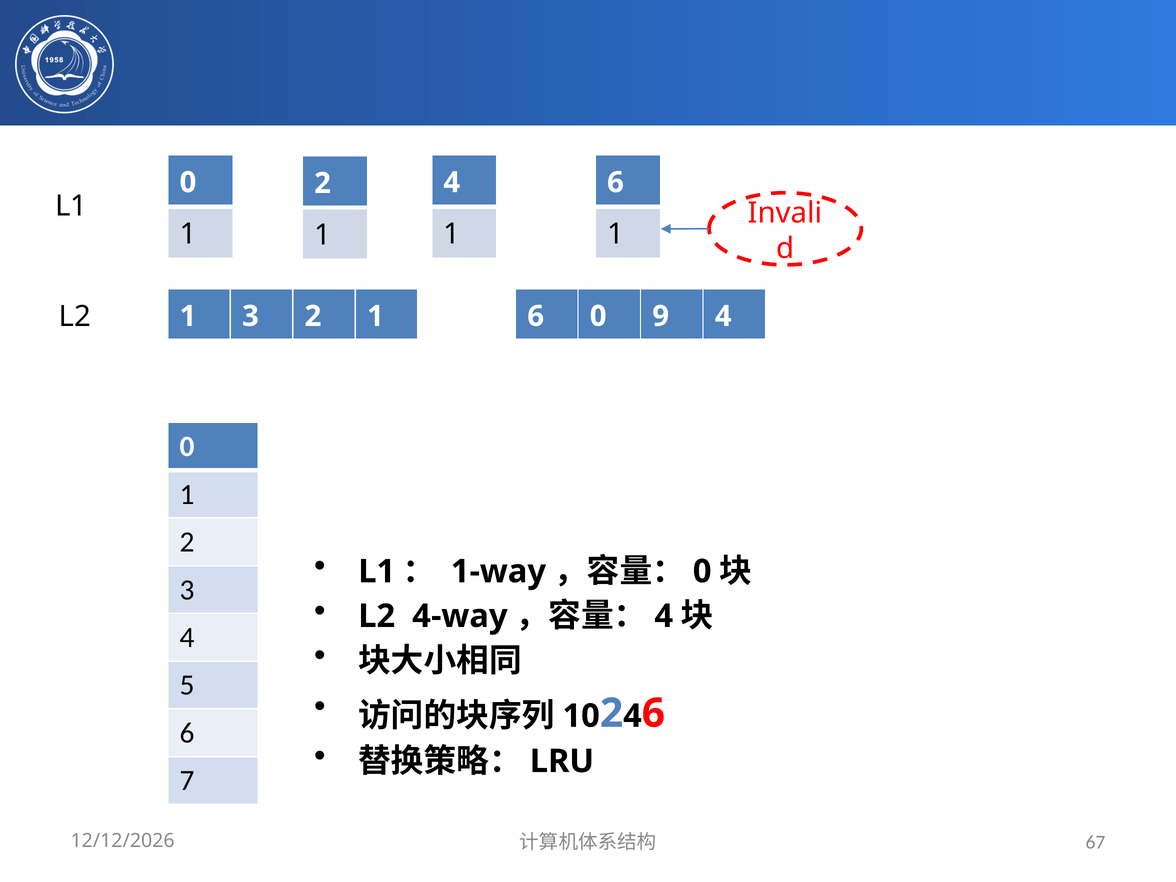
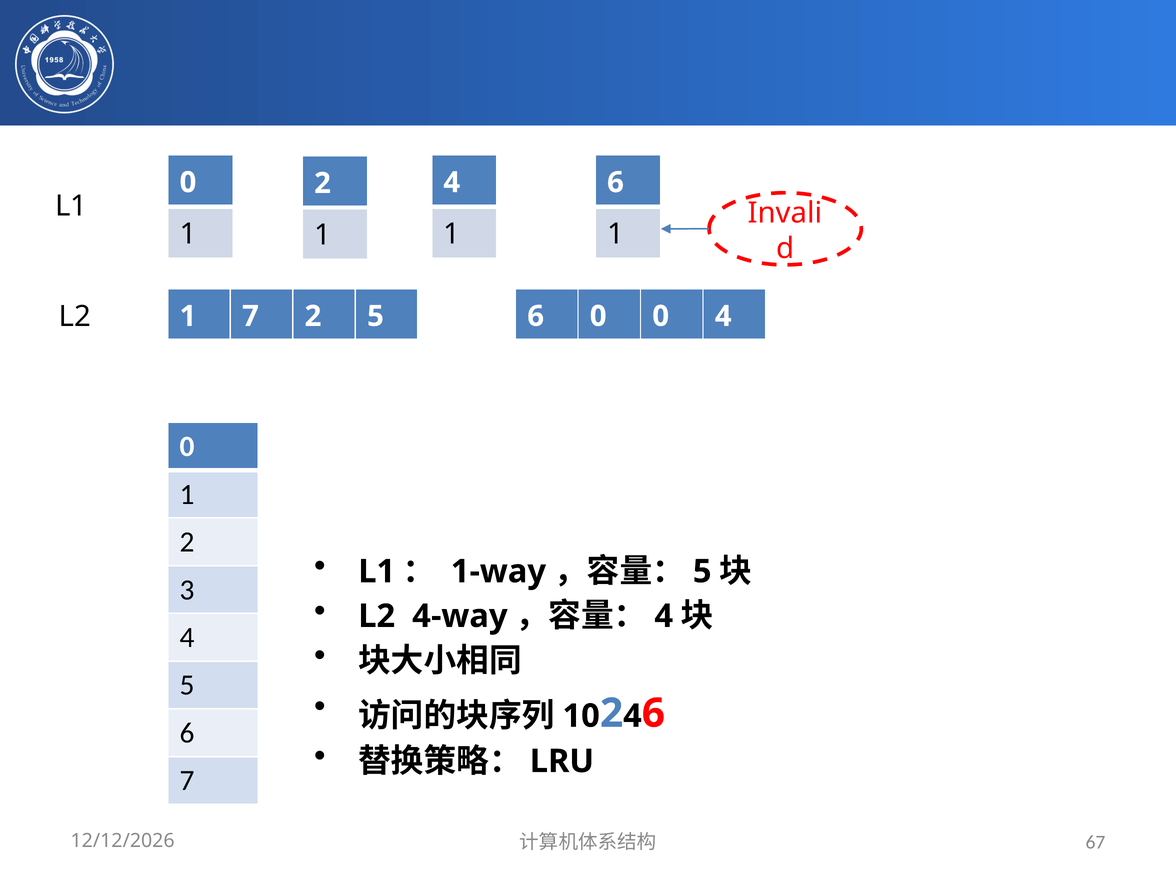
1 3: 3 -> 7
1 at (375, 316): 1 -> 5
0 9: 9 -> 0
0 at (702, 571): 0 -> 5
